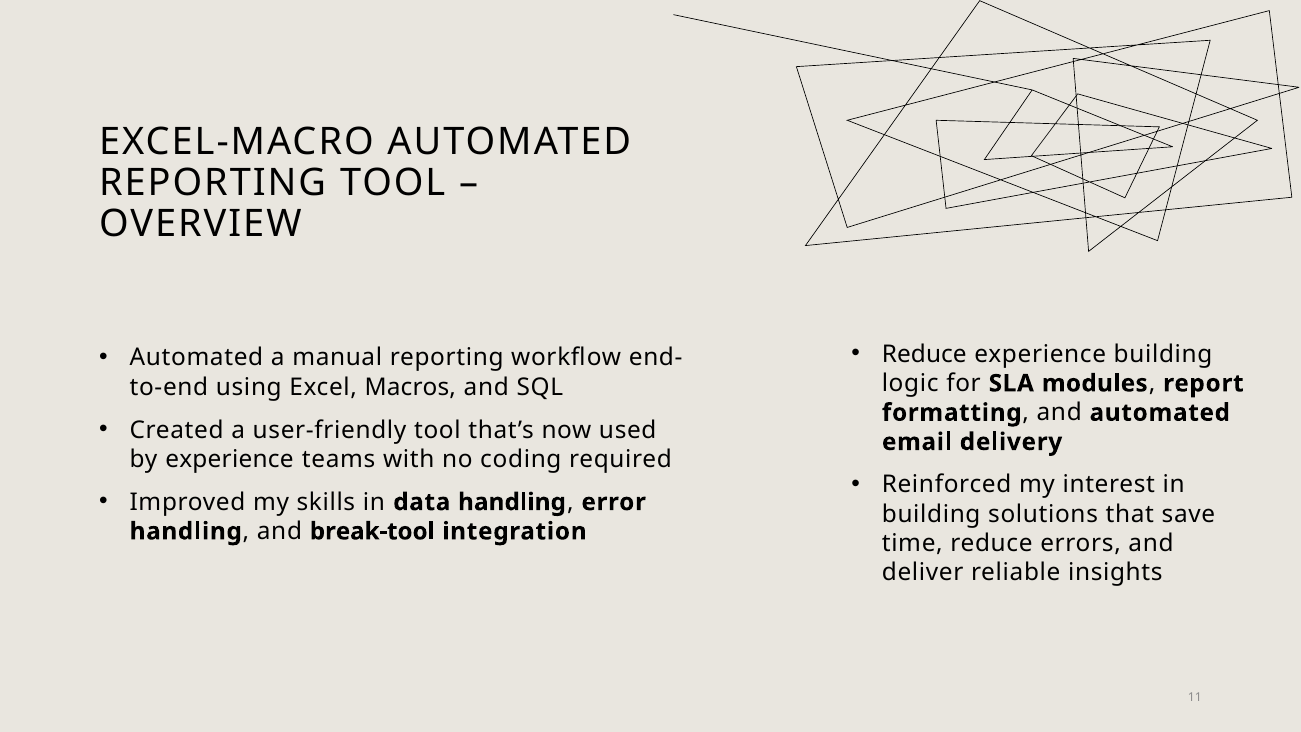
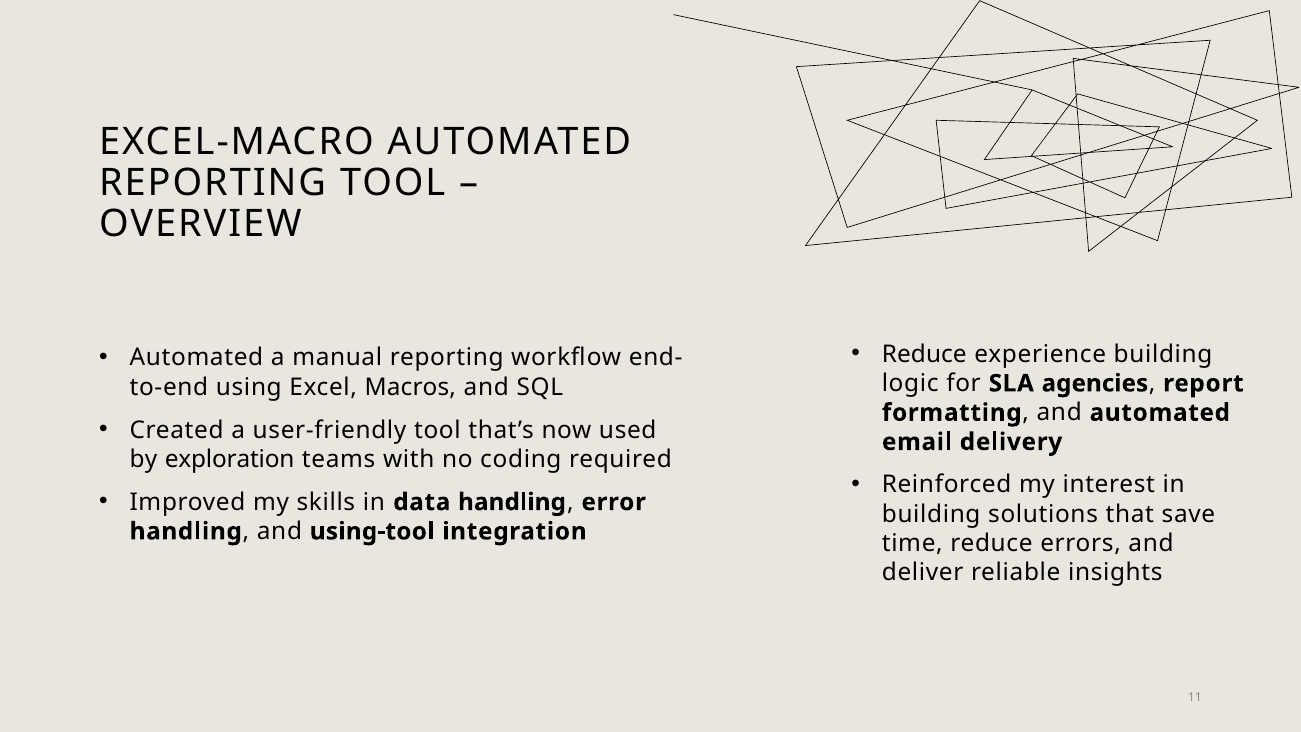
modules: modules -> agencies
by experience: experience -> exploration
break-tool: break-tool -> using-tool
